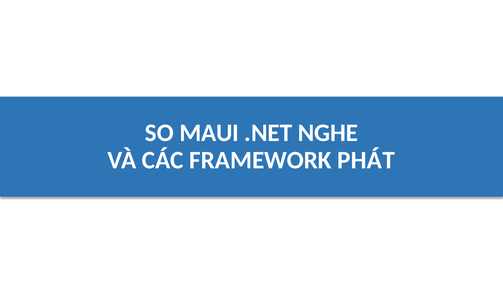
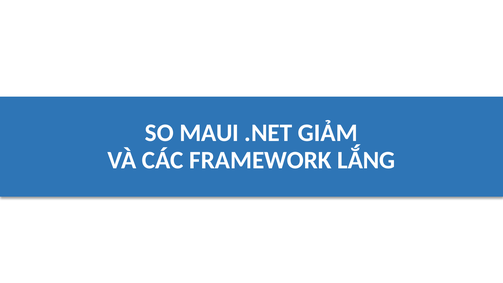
NGHE: NGHE -> GIẢM
PHÁT: PHÁT -> LẮNG
